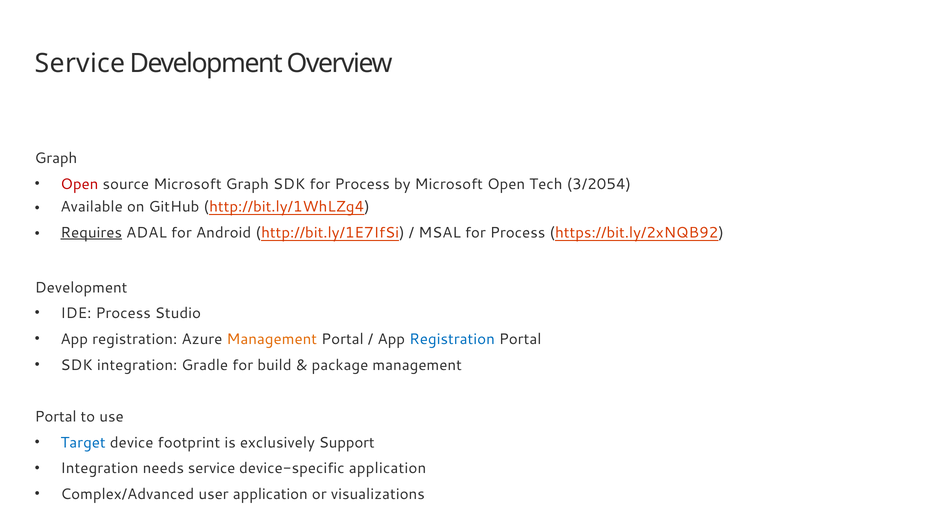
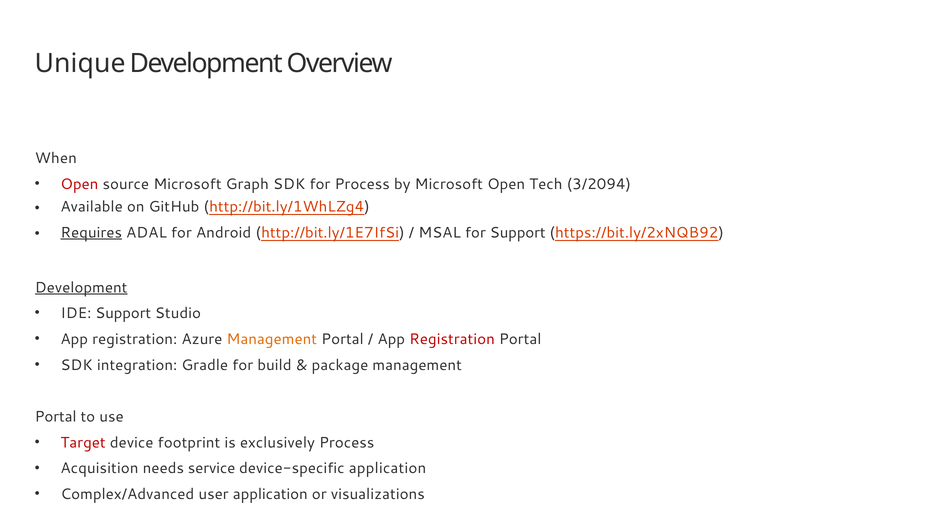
Service at (80, 64): Service -> Unique
Graph at (56, 158): Graph -> When
3/2054: 3/2054 -> 3/2094
MSAL for Process: Process -> Support
Development at (81, 288) underline: none -> present
IDE Process: Process -> Support
Registration at (452, 339) colour: blue -> red
Target colour: blue -> red
exclusively Support: Support -> Process
Integration at (99, 468): Integration -> Acquisition
